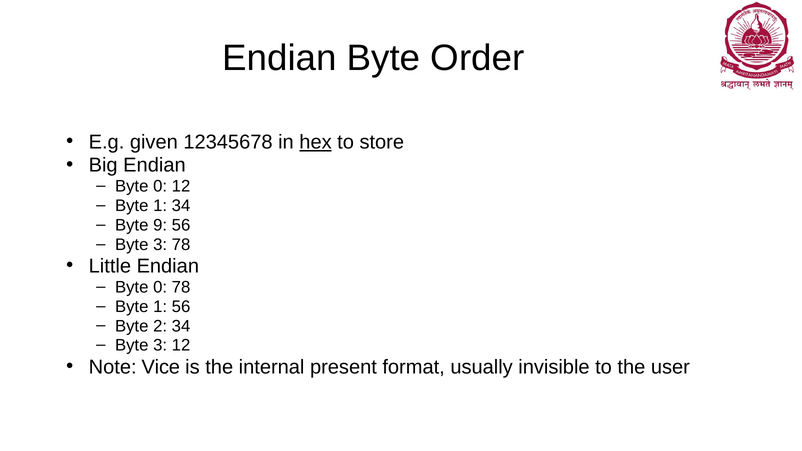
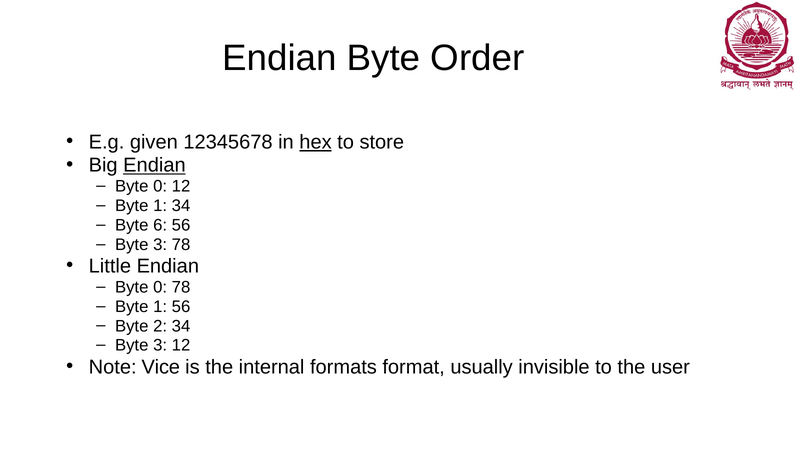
Endian at (154, 165) underline: none -> present
9: 9 -> 6
present: present -> formats
